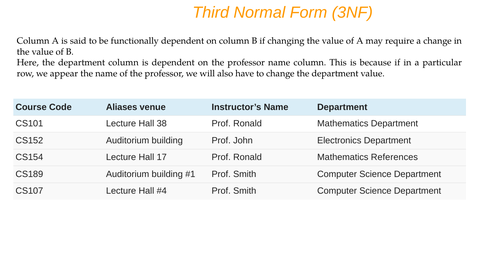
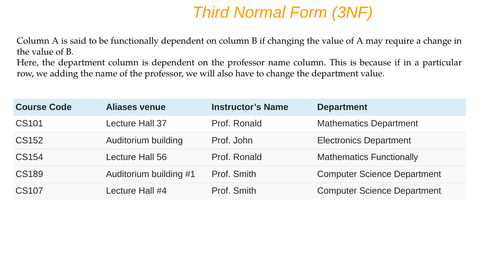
appear: appear -> adding
38: 38 -> 37
17: 17 -> 56
Mathematics References: References -> Functionally
